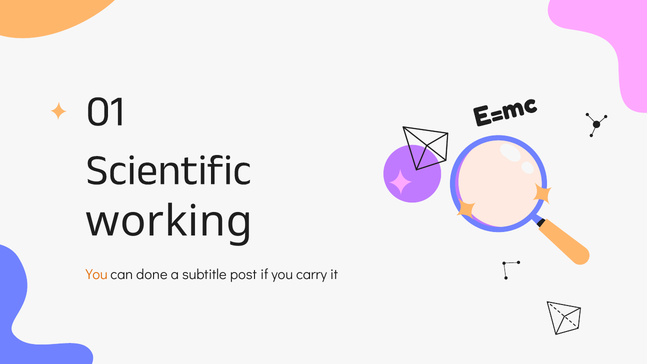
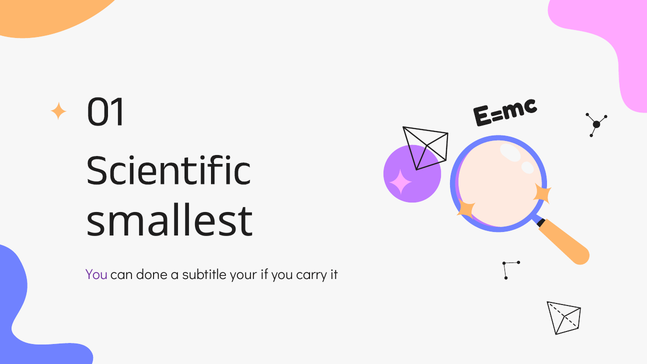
working: working -> smallest
You at (97, 275) colour: orange -> purple
post: post -> your
